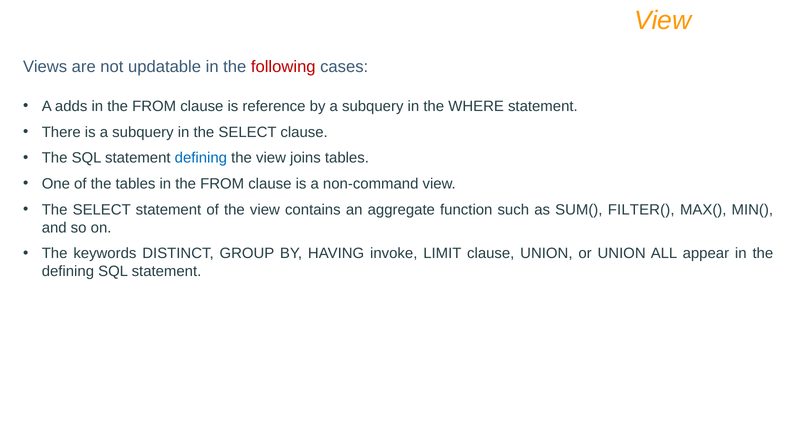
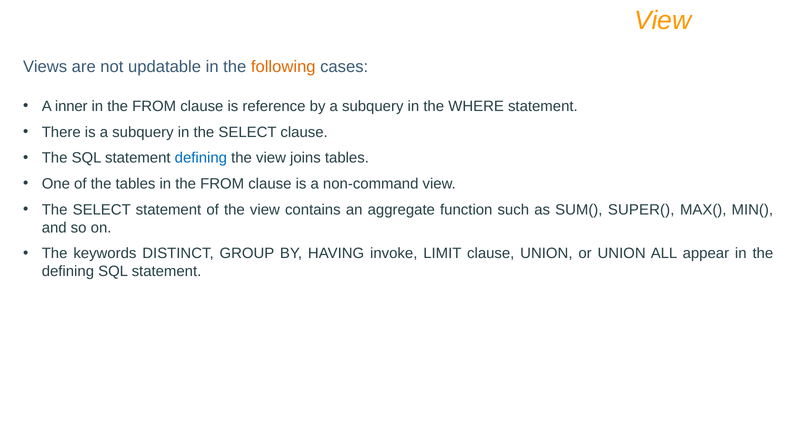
following colour: red -> orange
adds: adds -> inner
FILTER(: FILTER( -> SUPER(
